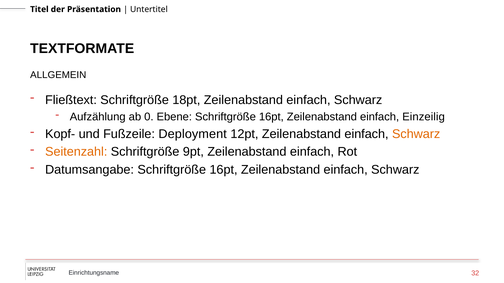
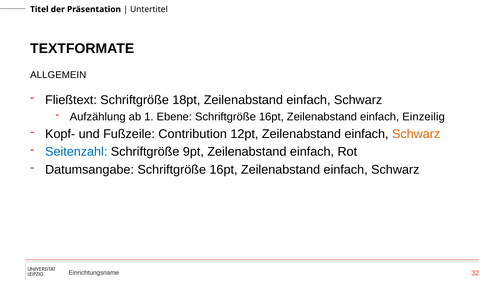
0: 0 -> 1
Deployment: Deployment -> Contribution
Seitenzahl colour: orange -> blue
